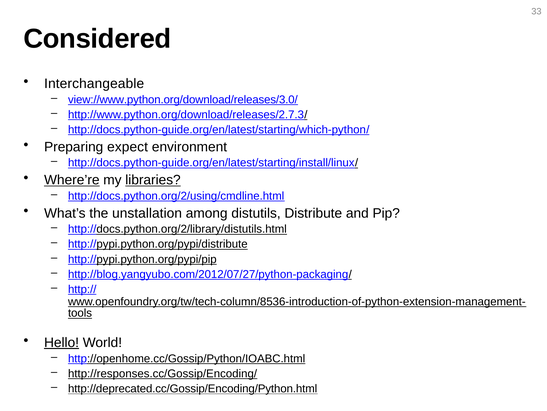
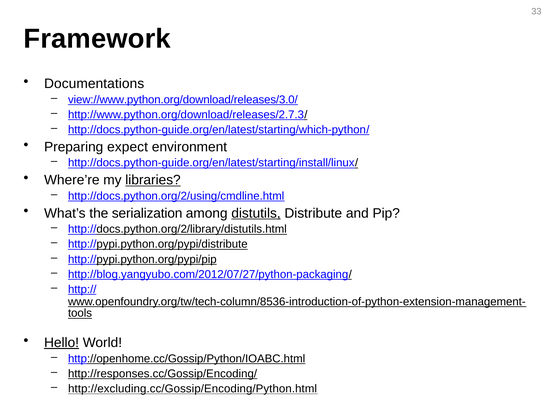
Considered: Considered -> Framework
Interchangeable: Interchangeable -> Documentations
Where’re underline: present -> none
unstallation: unstallation -> serialization
distutils underline: none -> present
http://deprecated.cc/Gossip/Encoding/Python.html: http://deprecated.cc/Gossip/Encoding/Python.html -> http://excluding.cc/Gossip/Encoding/Python.html
